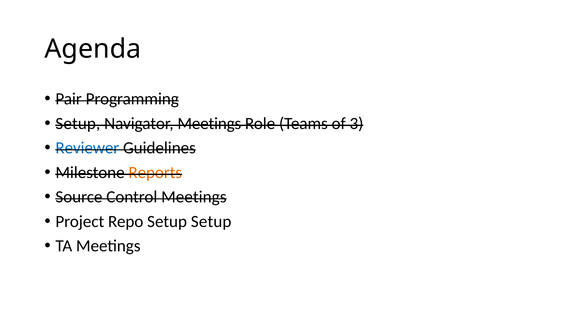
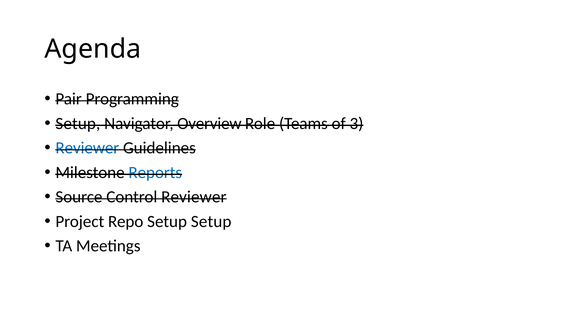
Navigator Meetings: Meetings -> Overview
Reports colour: orange -> blue
Control Meetings: Meetings -> Reviewer
